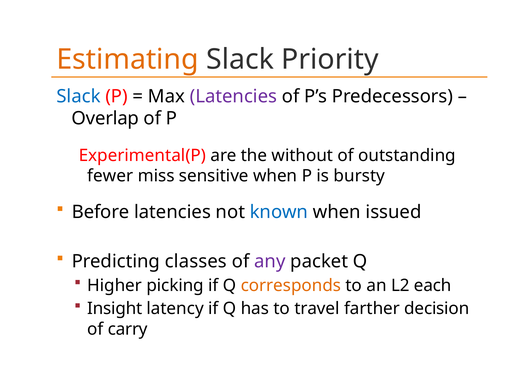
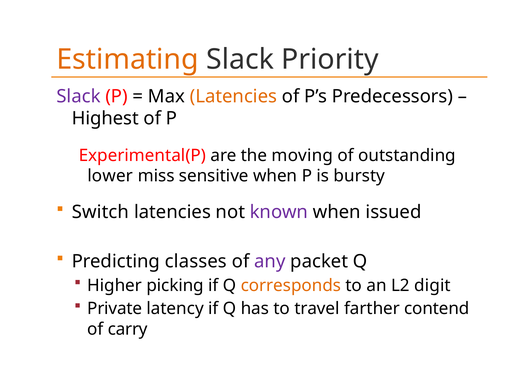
Slack at (78, 96) colour: blue -> purple
Latencies at (233, 96) colour: purple -> orange
Overlap: Overlap -> Highest
without: without -> moving
fewer: fewer -> lower
Before: Before -> Switch
known colour: blue -> purple
each: each -> digit
Insight: Insight -> Private
decision: decision -> contend
